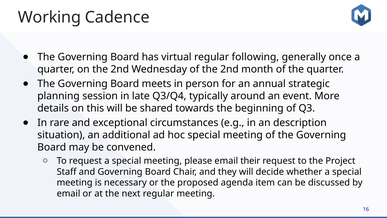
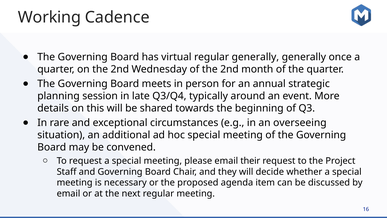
regular following: following -> generally
description: description -> overseeing
